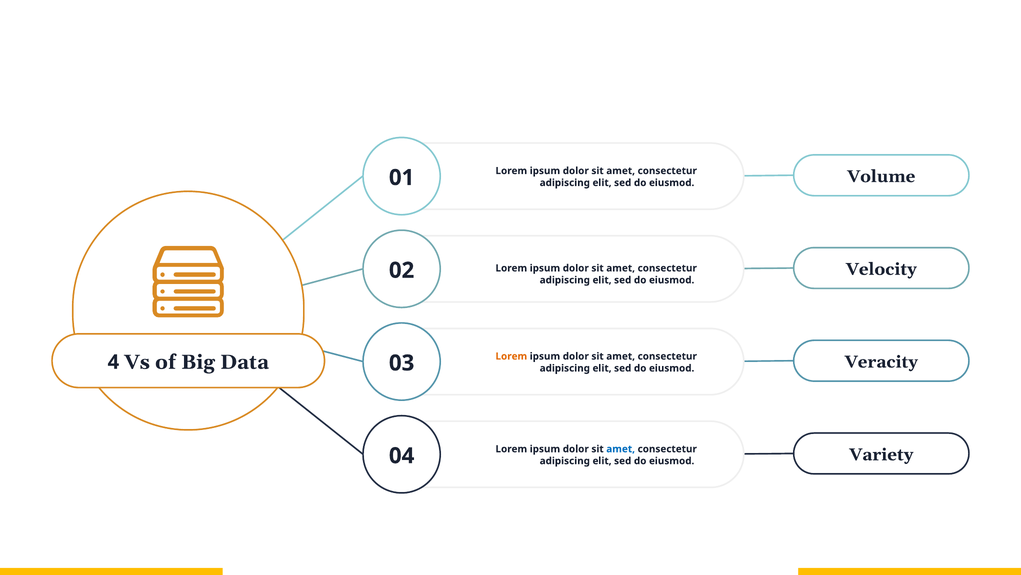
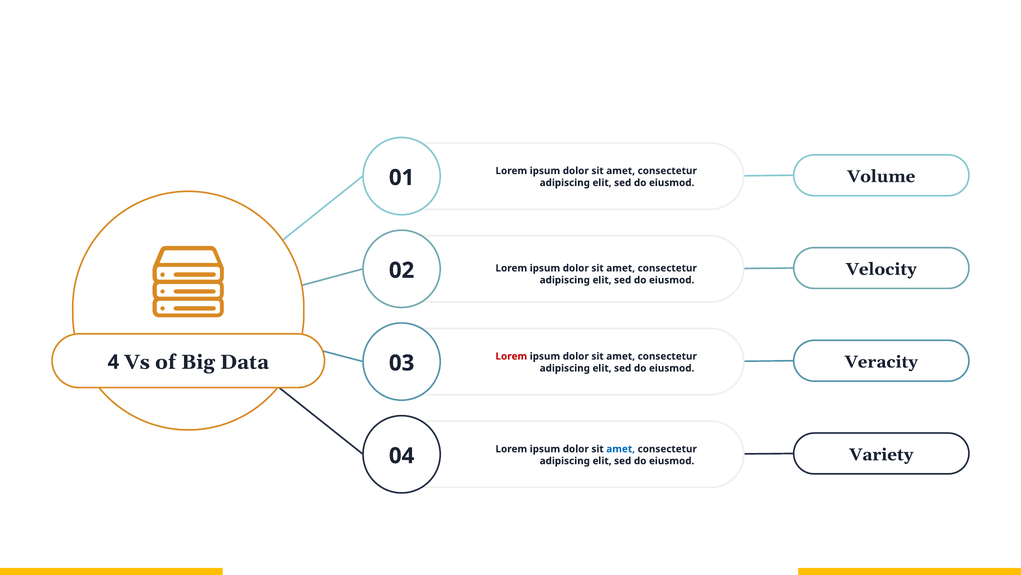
Lorem at (511, 356) colour: orange -> red
